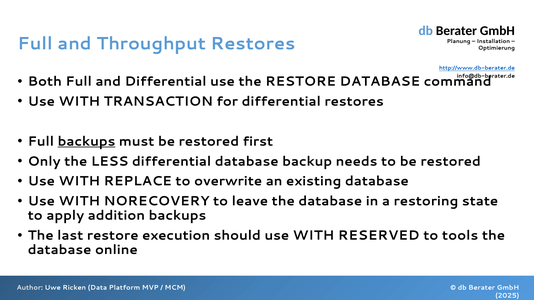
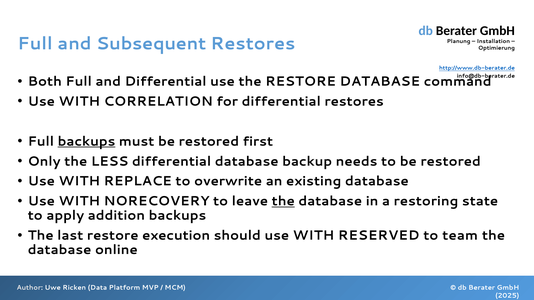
Throughput: Throughput -> Subsequent
TRANSACTION: TRANSACTION -> CORRELATION
the at (283, 201) underline: none -> present
tools: tools -> team
